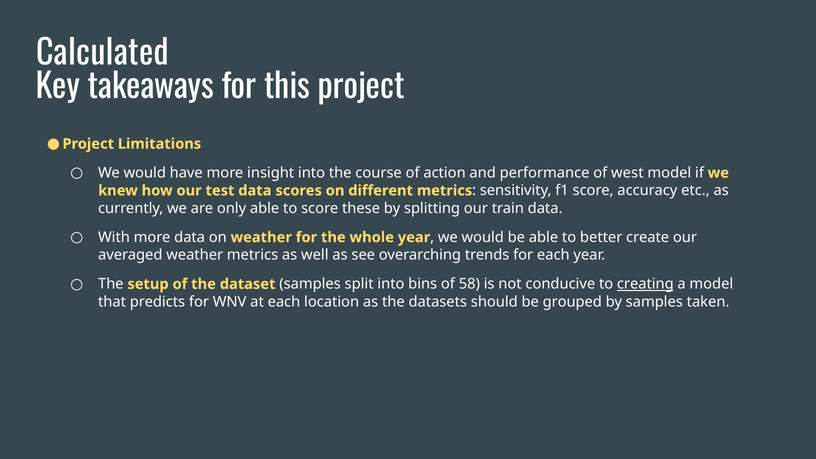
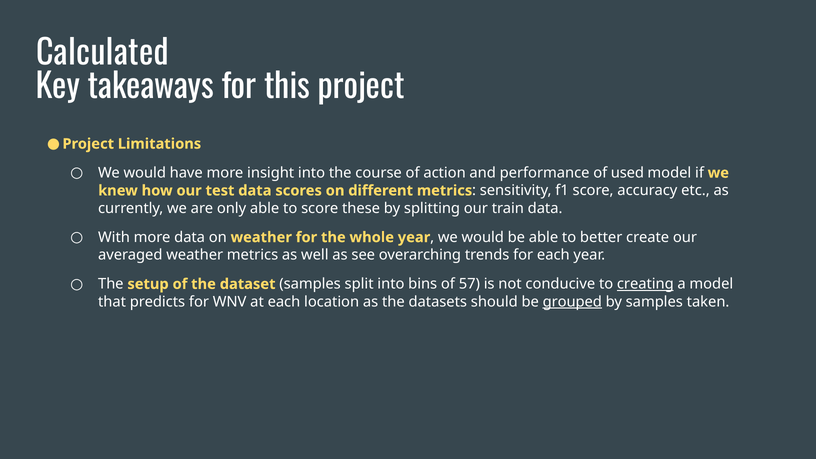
west: west -> used
58: 58 -> 57
grouped underline: none -> present
